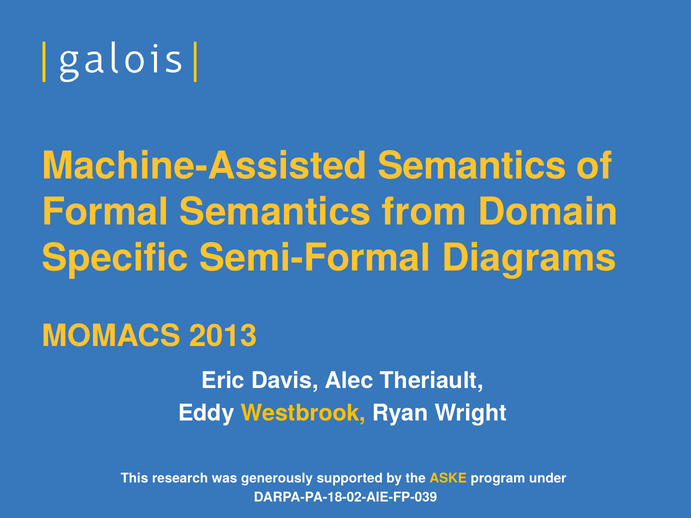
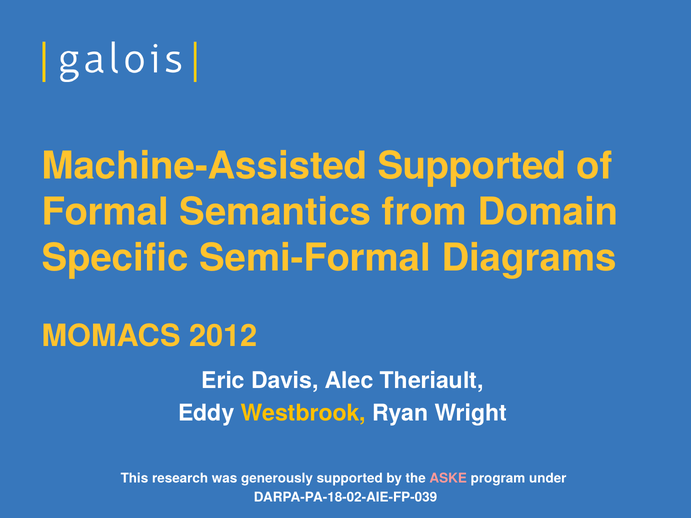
Machine-Assisted Semantics: Semantics -> Supported
2013: 2013 -> 2012
ASKE colour: yellow -> pink
